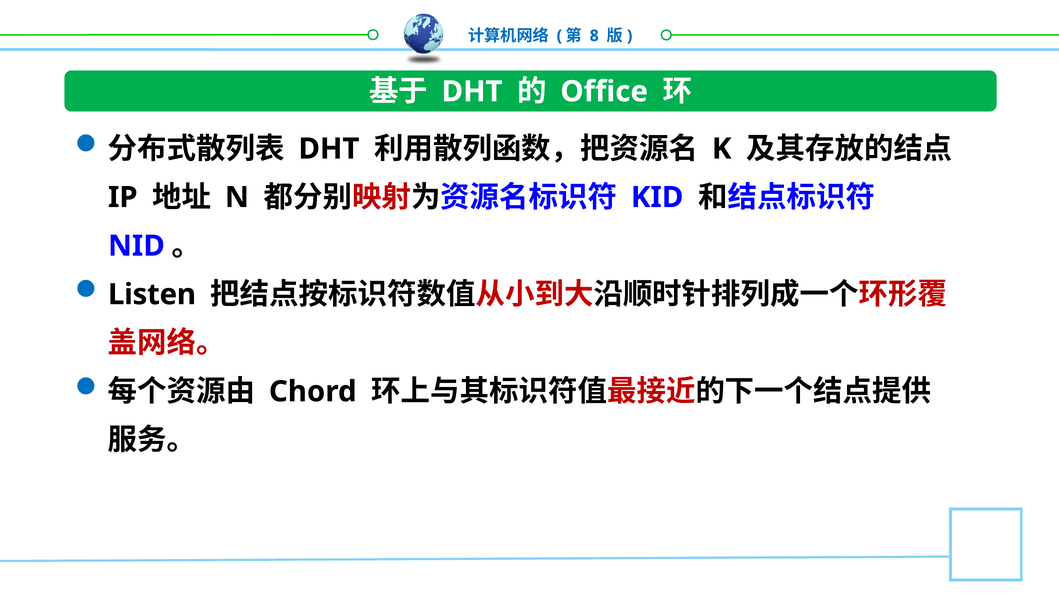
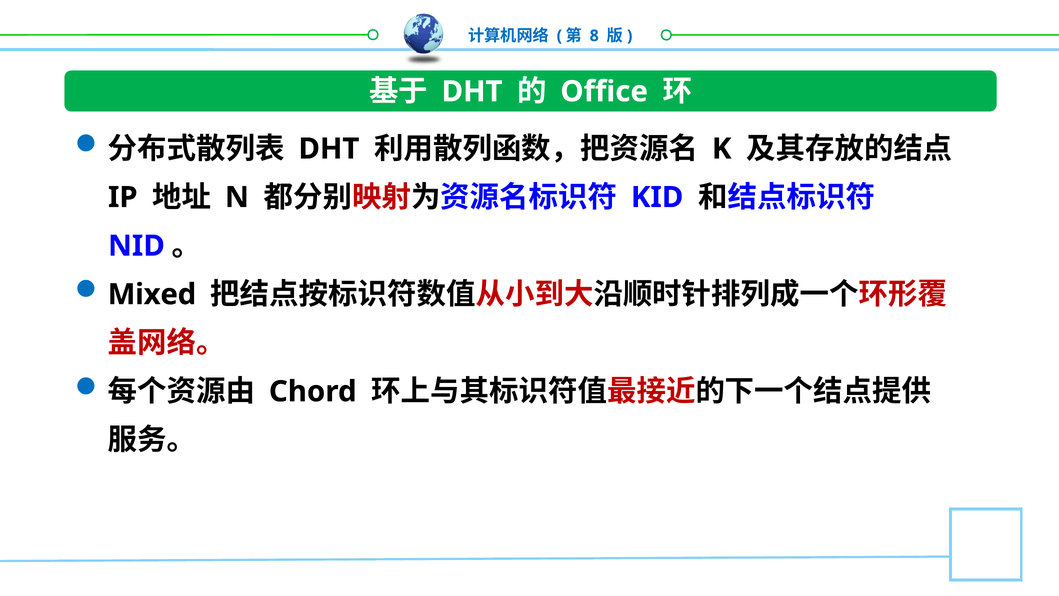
Listen: Listen -> Mixed
